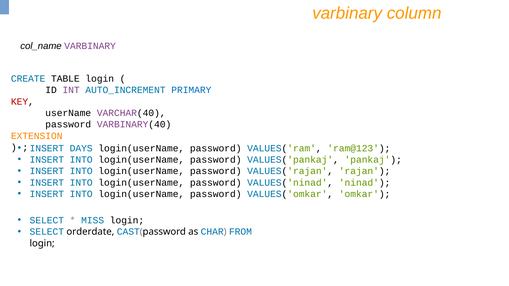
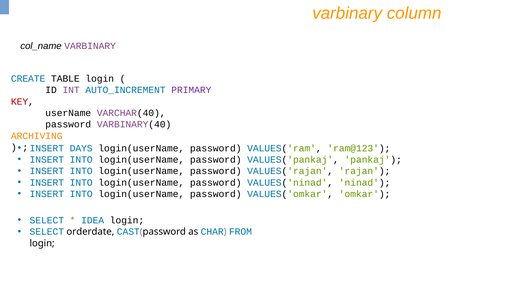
PRIMARY colour: blue -> purple
EXTENSION: EXTENSION -> ARCHIVING
MISS: MISS -> IDEA
